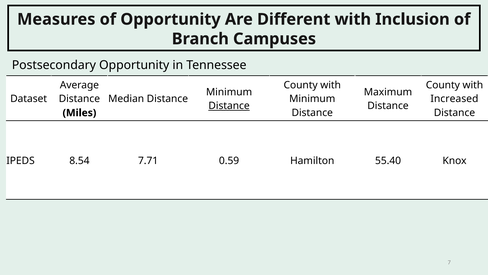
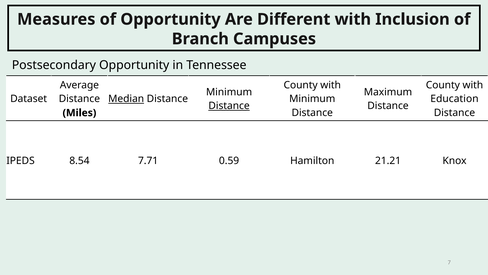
Median underline: none -> present
Increased: Increased -> Education
55.40: 55.40 -> 21.21
